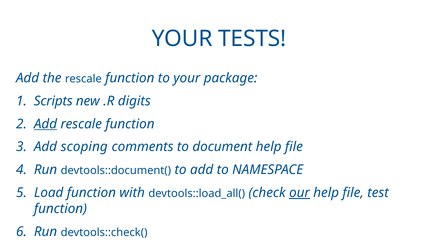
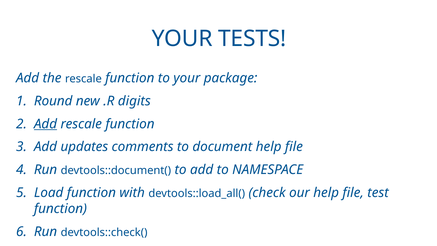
Scripts: Scripts -> Round
scoping: scoping -> updates
our underline: present -> none
